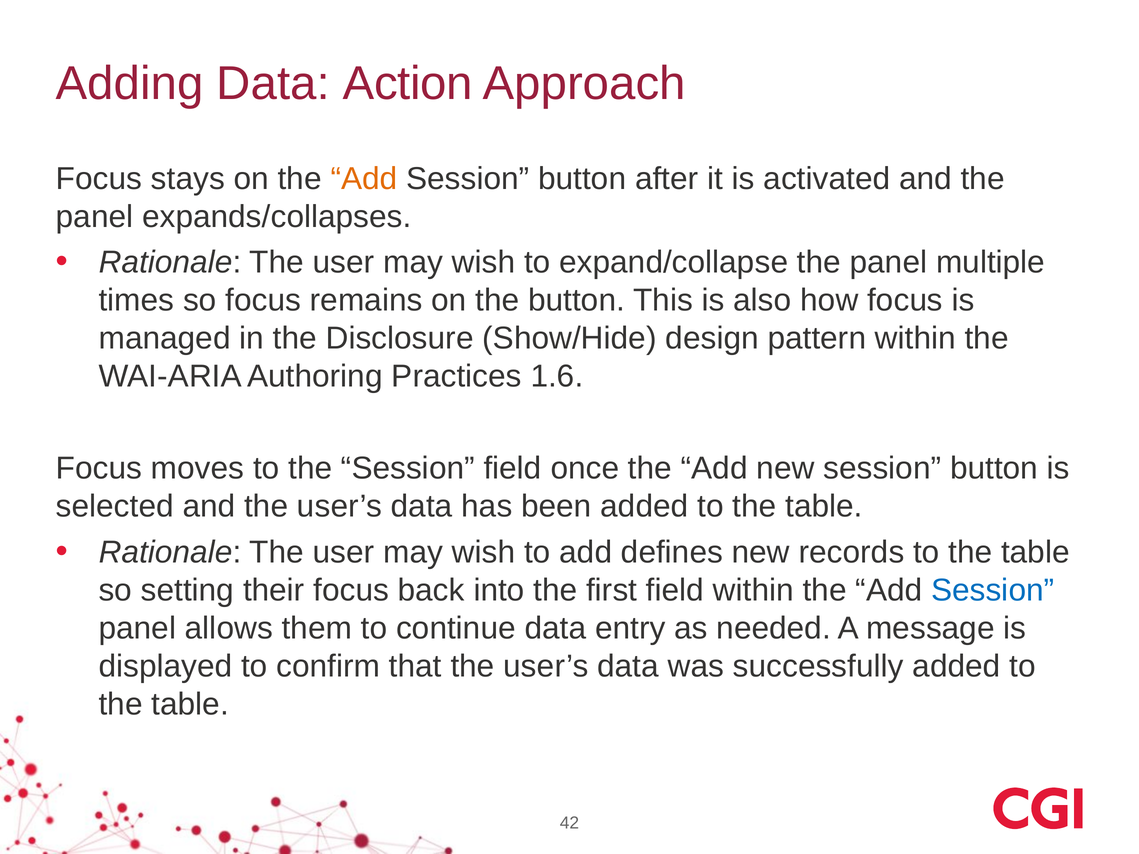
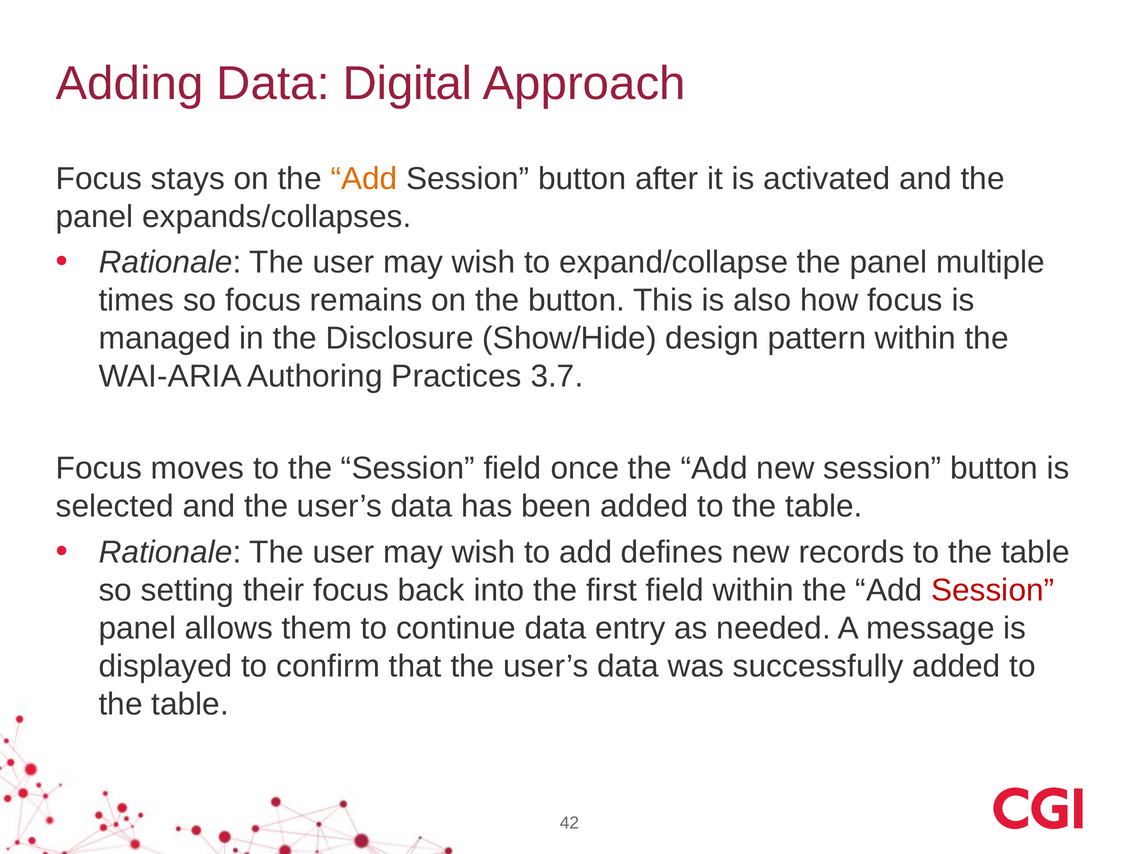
Action: Action -> Digital
1.6: 1.6 -> 3.7
Session at (993, 590) colour: blue -> red
